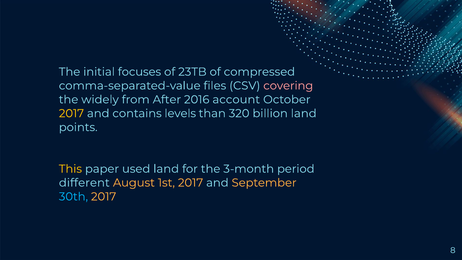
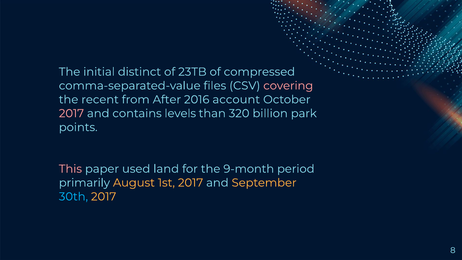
focuses: focuses -> distinct
widely: widely -> recent
2017 at (71, 113) colour: yellow -> pink
billion land: land -> park
This colour: yellow -> pink
3-month: 3-month -> 9-month
different: different -> primarily
